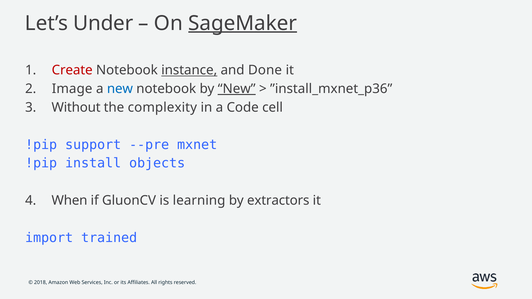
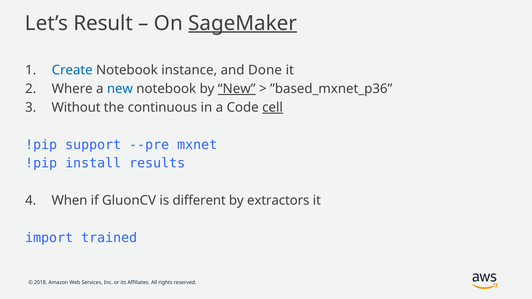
Under: Under -> Result
Create colour: red -> blue
instance underline: present -> none
Image: Image -> Where
”install_mxnet_p36: ”install_mxnet_p36 -> ”based_mxnet_p36
complexity: complexity -> continuous
cell underline: none -> present
objects: objects -> results
learning: learning -> different
